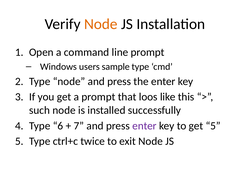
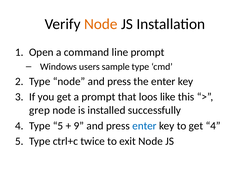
such: such -> grep
Type 6: 6 -> 5
7: 7 -> 9
enter at (144, 126) colour: purple -> blue
get 5: 5 -> 4
